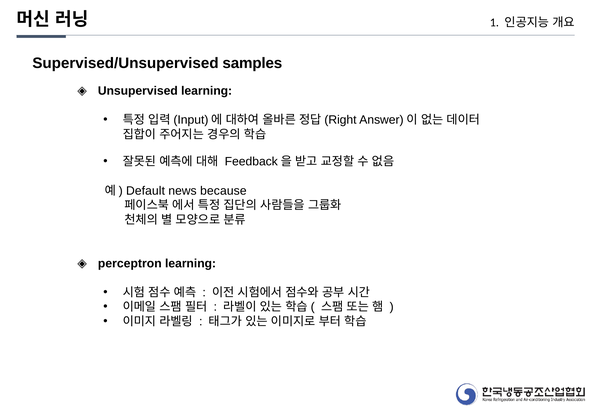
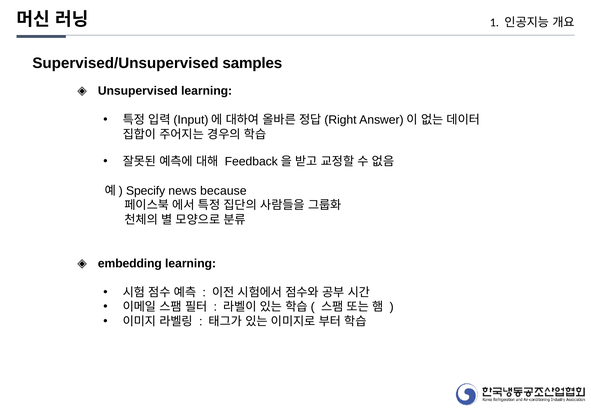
Default: Default -> Specify
perceptron: perceptron -> embedding
